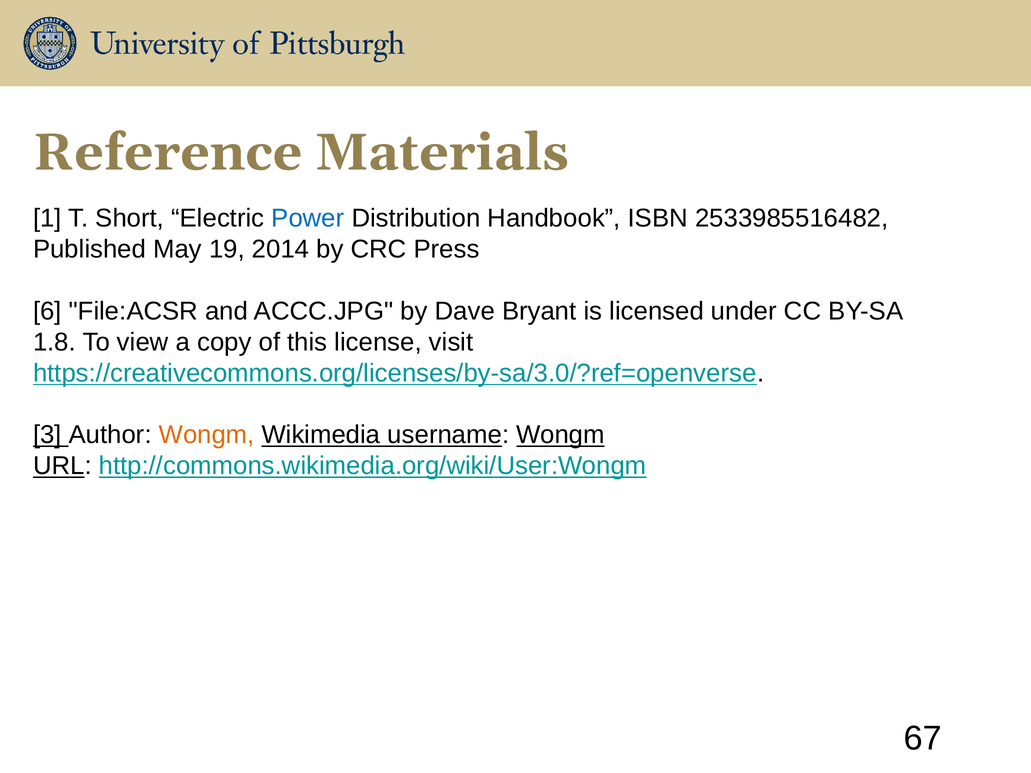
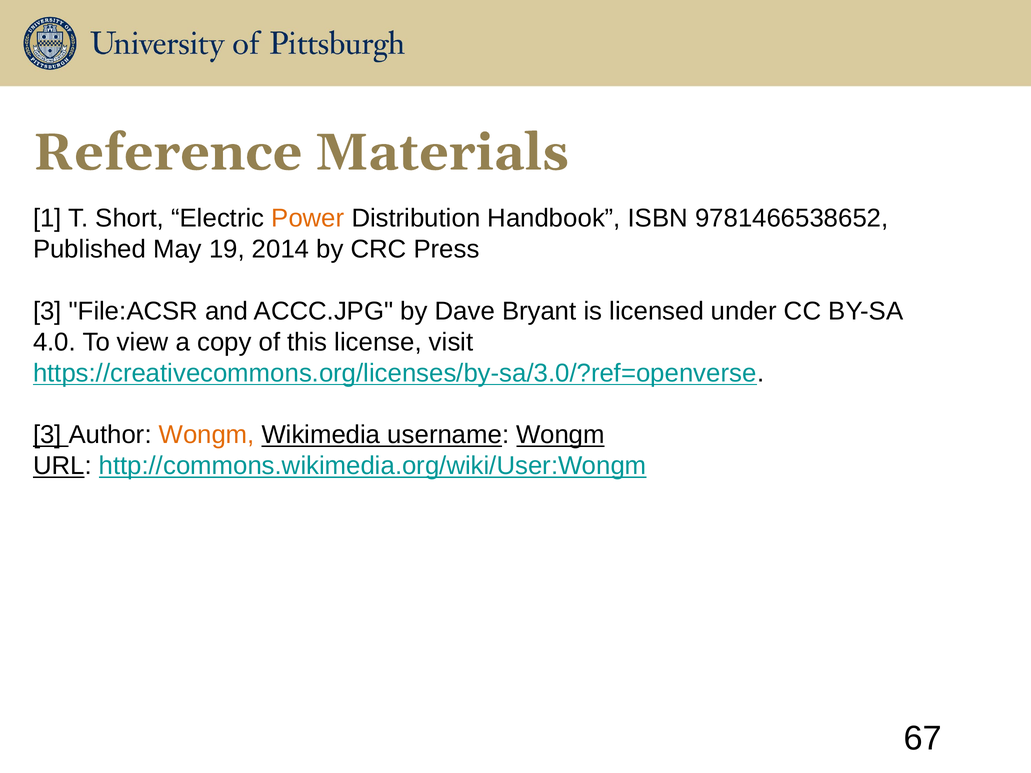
Power colour: blue -> orange
2533985516482: 2533985516482 -> 9781466538652
6 at (47, 311): 6 -> 3
1.8: 1.8 -> 4.0
